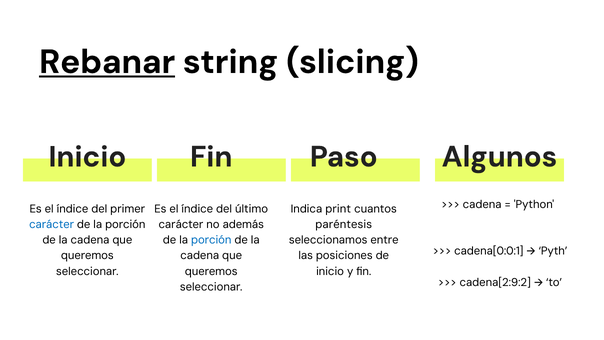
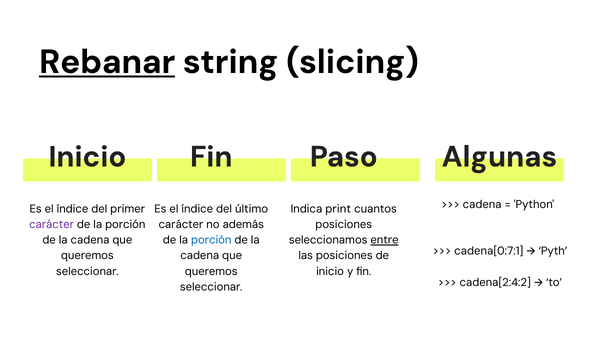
Algunos: Algunos -> Algunas
carácter at (52, 224) colour: blue -> purple
paréntesis at (344, 224): paréntesis -> posiciones
entre underline: none -> present
cadena[0:0:1: cadena[0:0:1 -> cadena[0:7:1
cadena[2:9:2: cadena[2:9:2 -> cadena[2:4:2
